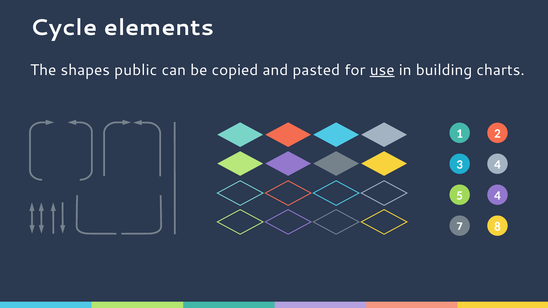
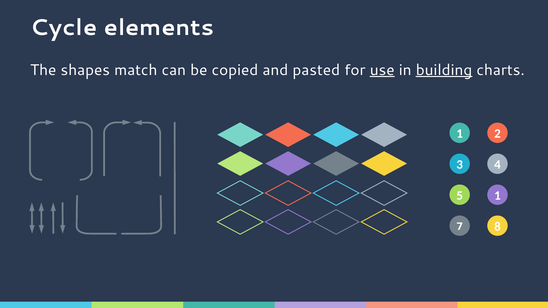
public: public -> match
building underline: none -> present
5 4: 4 -> 1
